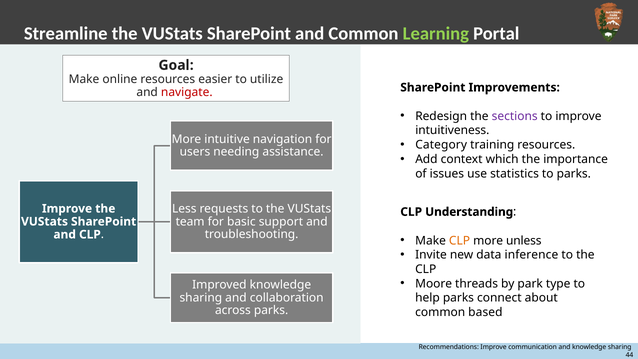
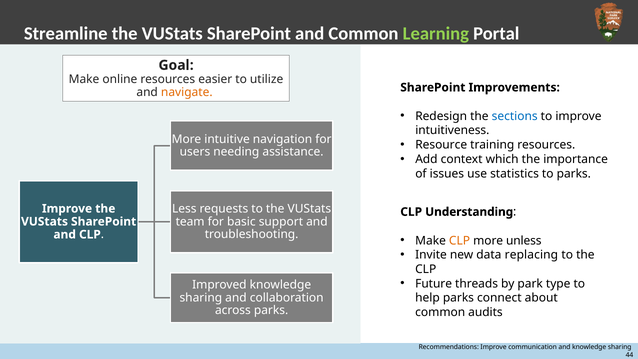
navigate colour: red -> orange
sections colour: purple -> blue
Category: Category -> Resource
inference: inference -> replacing
Moore: Moore -> Future
based: based -> audits
